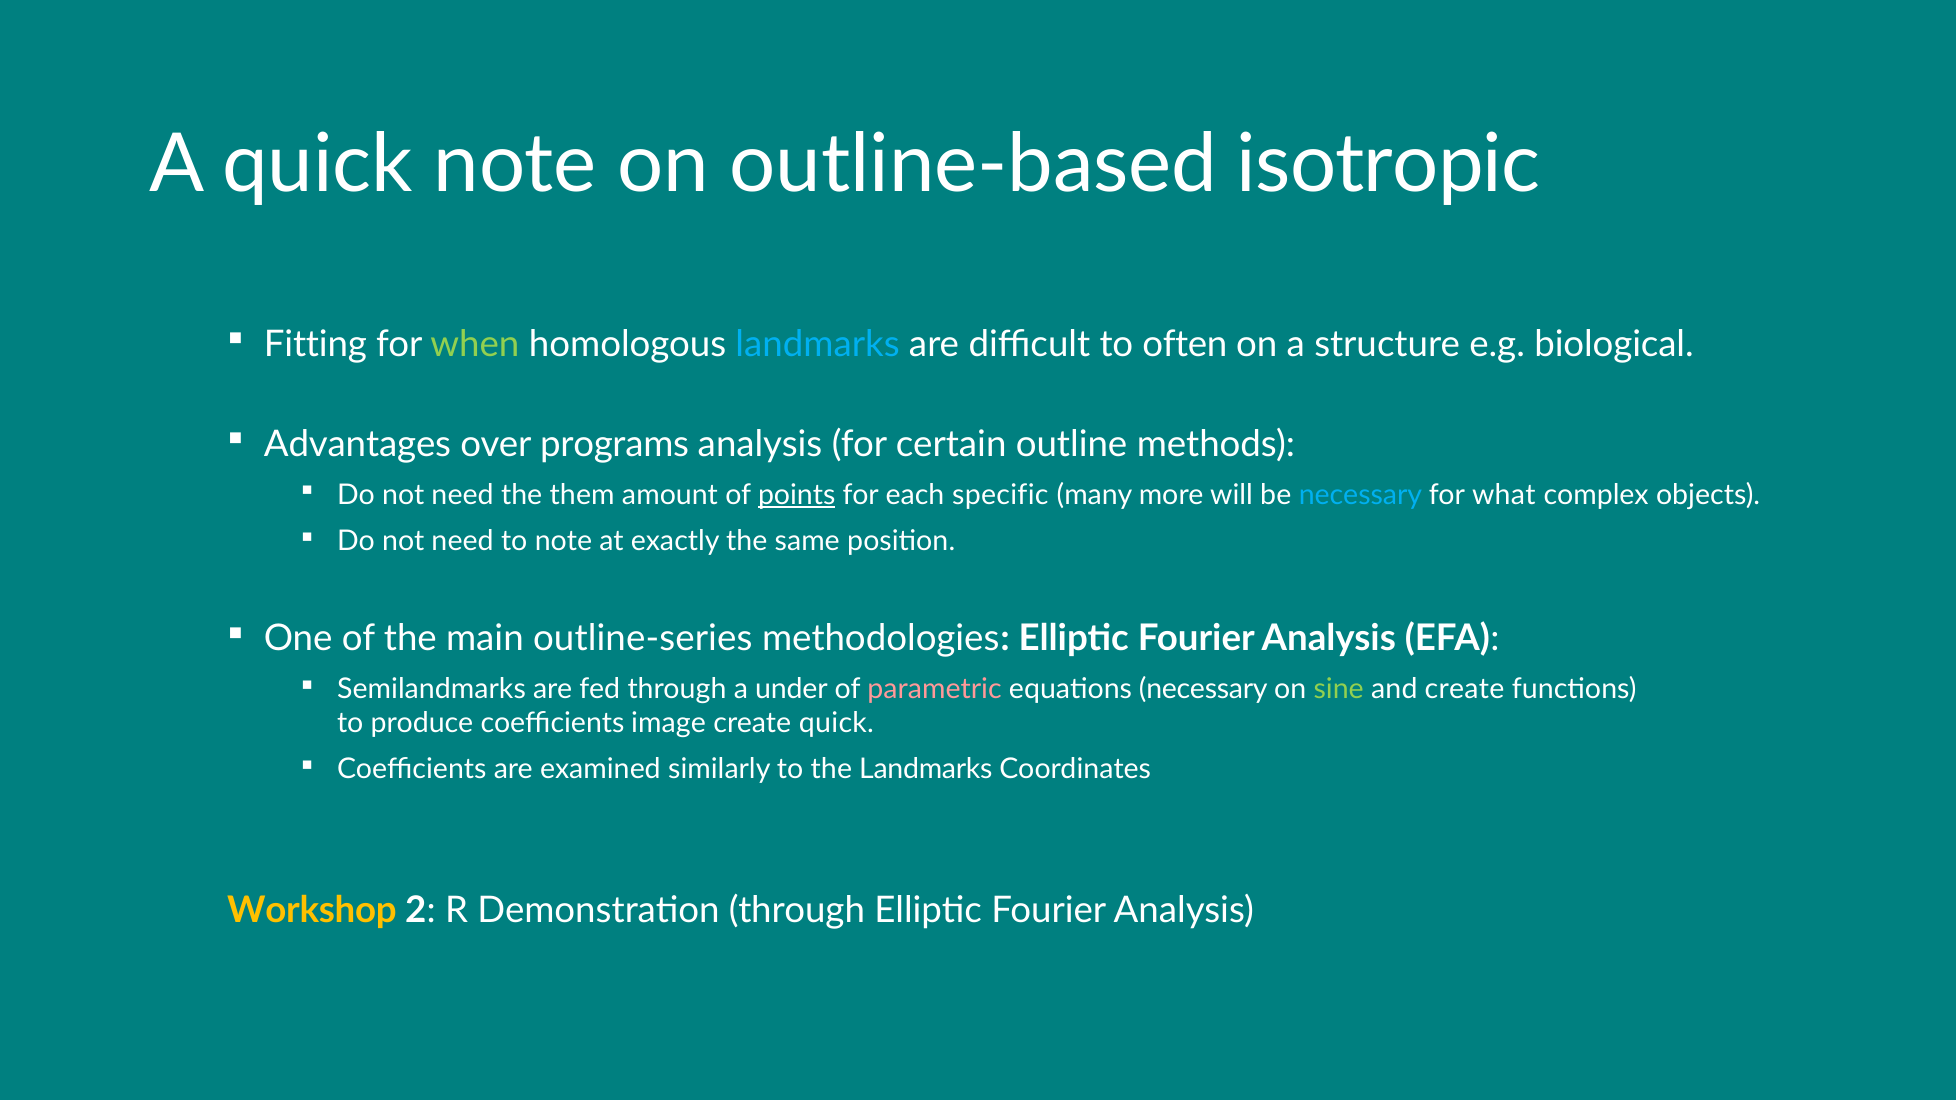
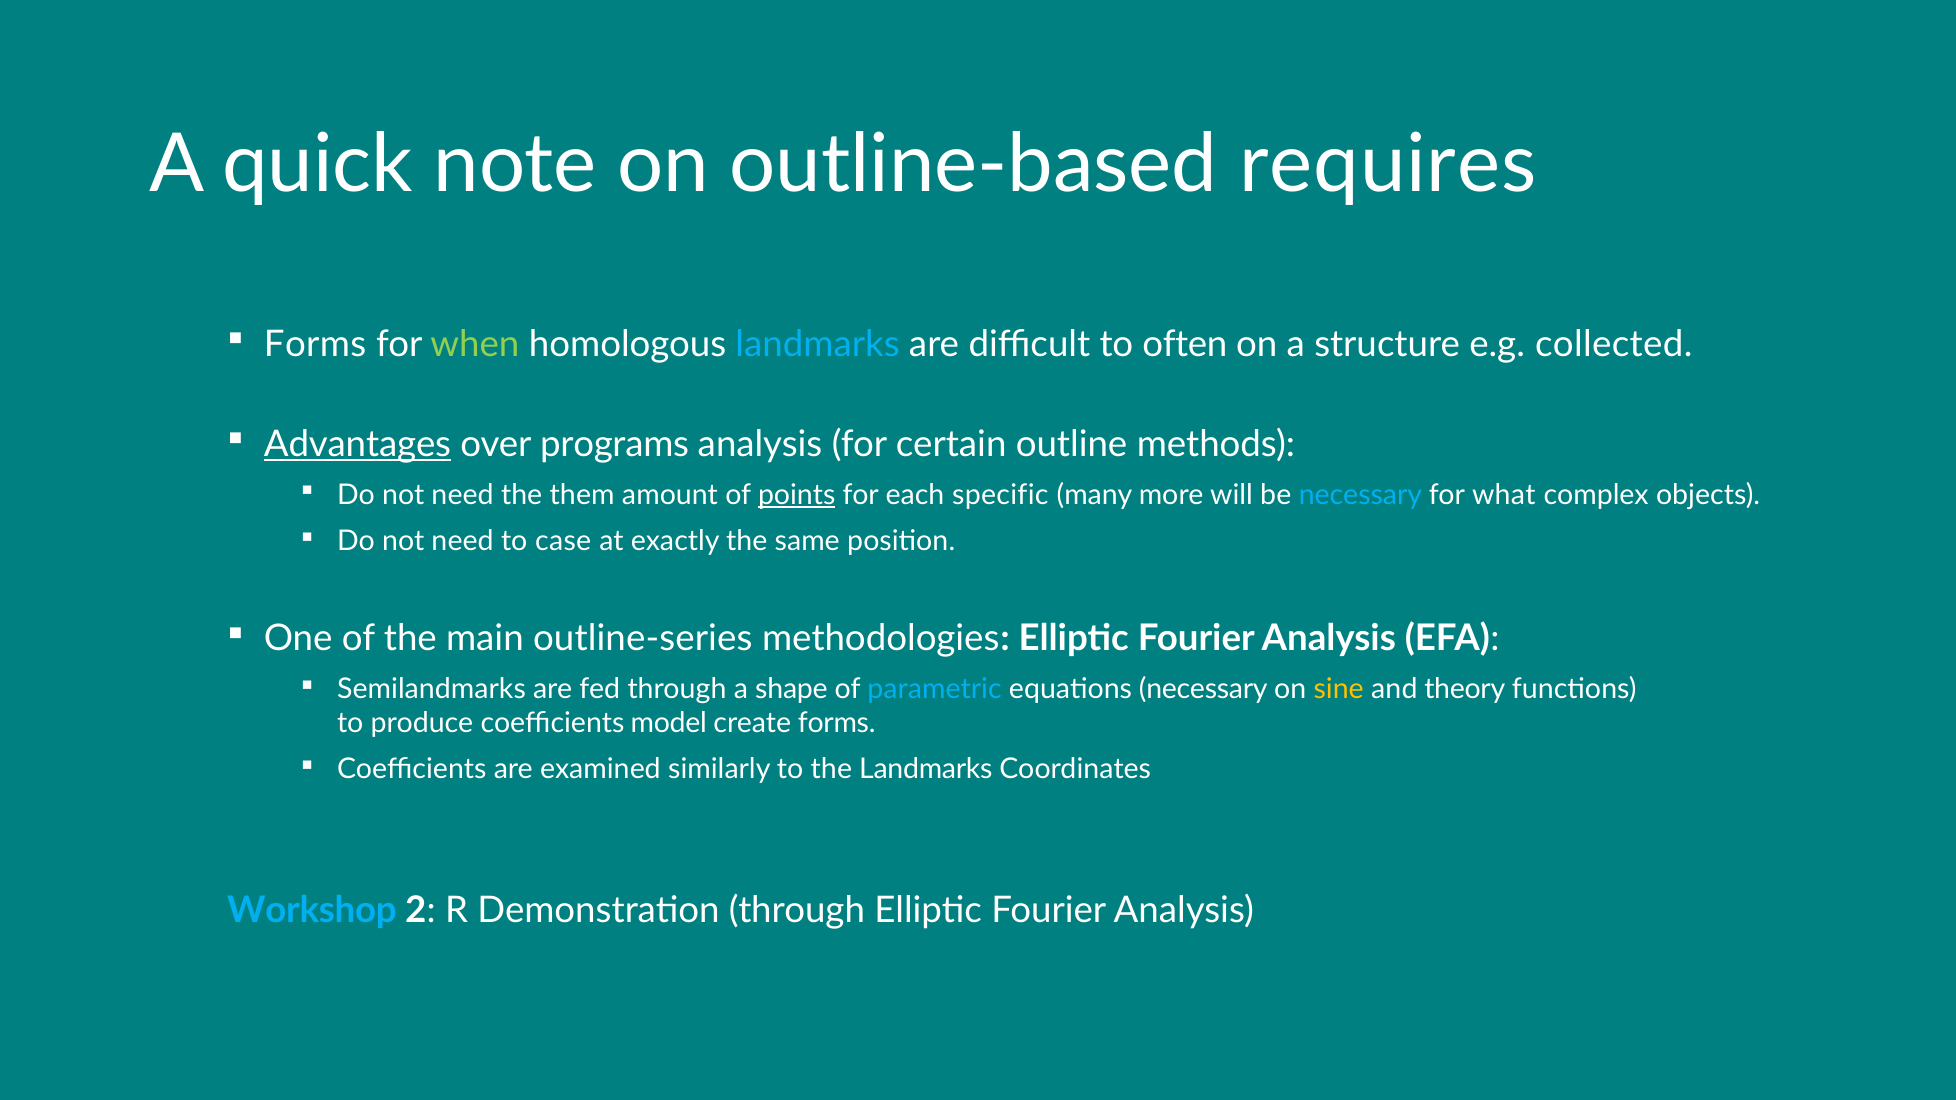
isotropic: isotropic -> requires
Fitting at (315, 345): Fitting -> Forms
biological: biological -> collected
Advantages underline: none -> present
to note: note -> case
under: under -> shape
parametric colour: pink -> light blue
sine colour: light green -> yellow
and create: create -> theory
image: image -> model
create quick: quick -> forms
Workshop colour: yellow -> light blue
